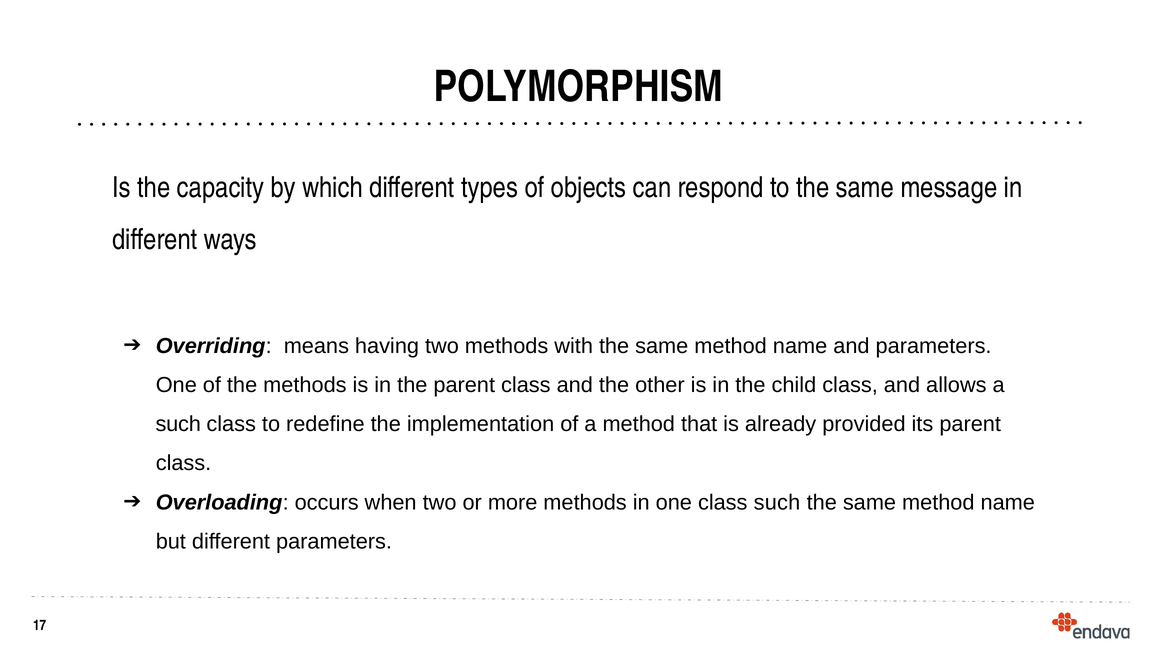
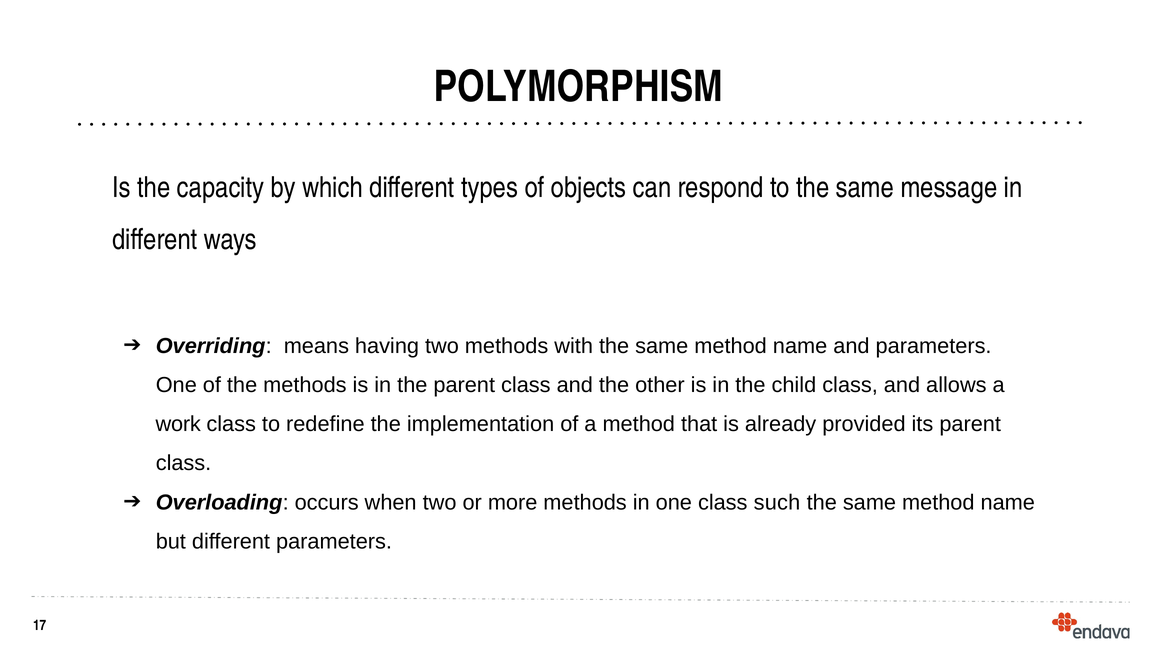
such at (178, 424): such -> work
